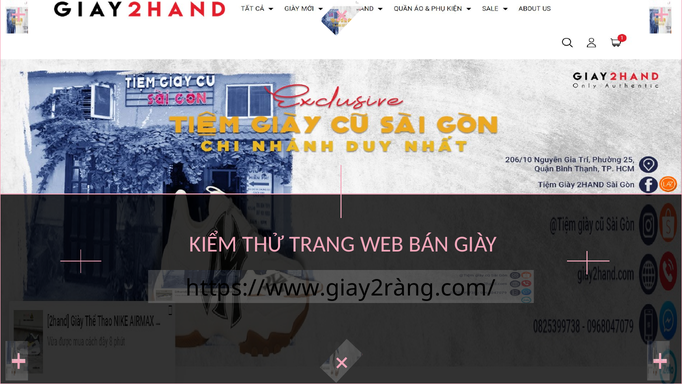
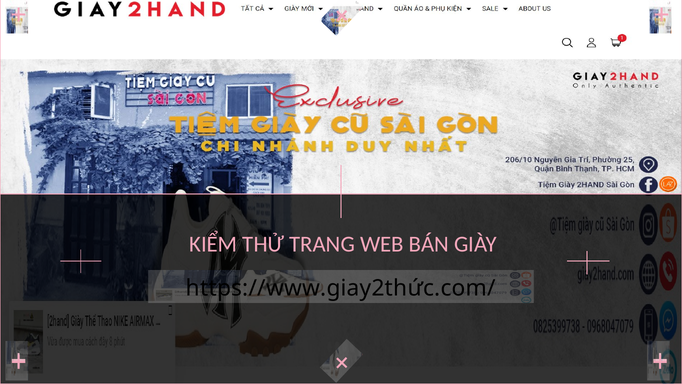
https://www.giay2ràng.com/: https://www.giay2ràng.com/ -> https://www.giay2thức.com/
